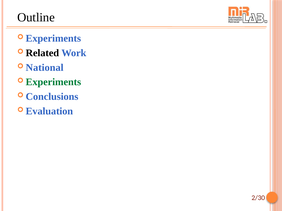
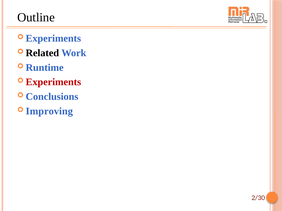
National: National -> Runtime
Experiments at (53, 82) colour: green -> red
Evaluation: Evaluation -> Improving
